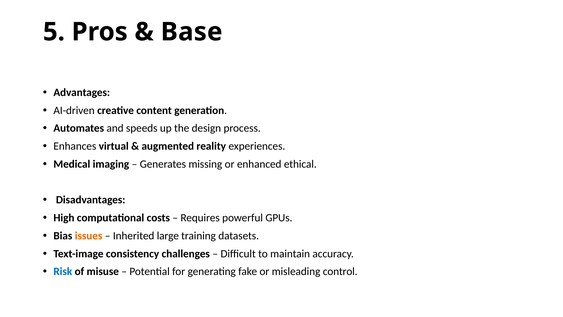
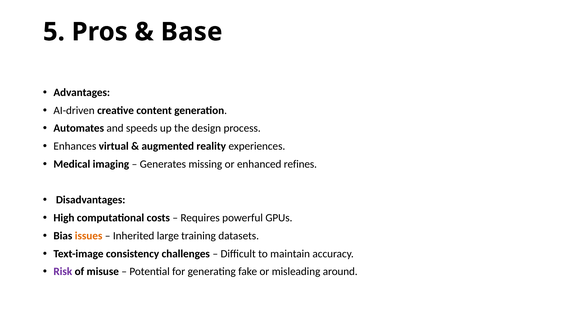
ethical: ethical -> refines
Risk colour: blue -> purple
control: control -> around
